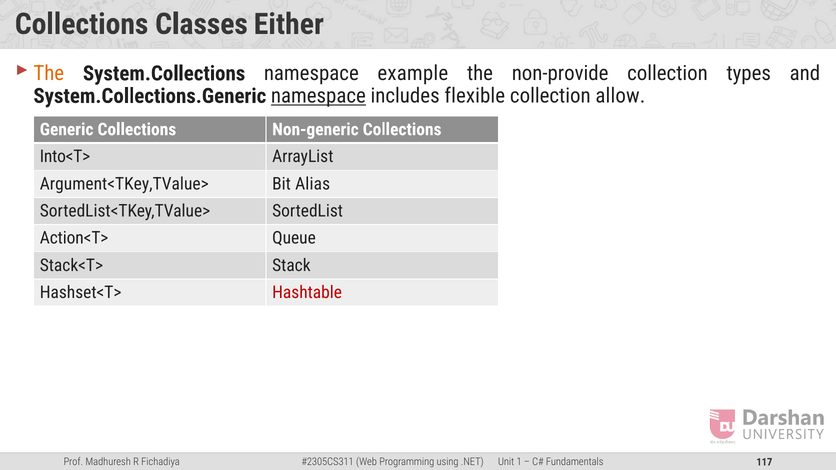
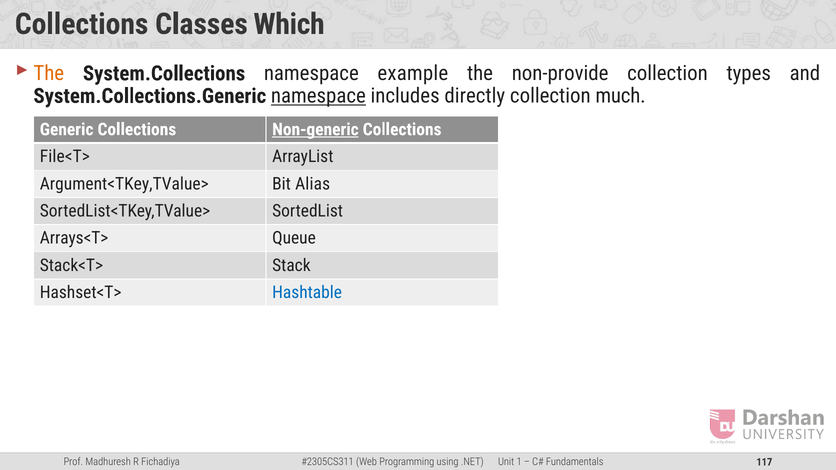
Either: Either -> Which
flexible: flexible -> directly
allow: allow -> much
Non-generic underline: none -> present
Into<T>: Into<T> -> File<T>
Action<T>: Action<T> -> Arrays<T>
Hashtable colour: red -> blue
